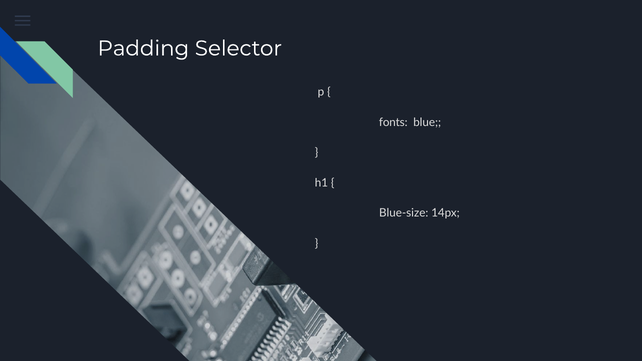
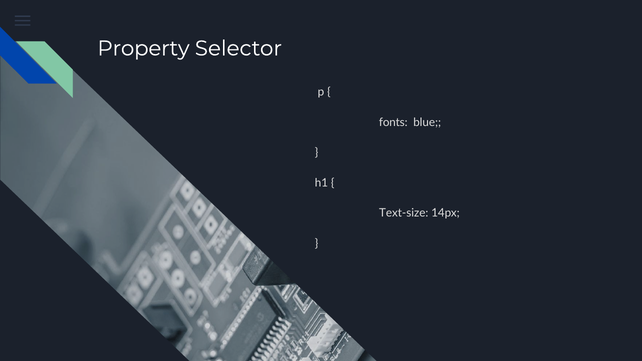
Padding: Padding -> Property
Blue-size: Blue-size -> Text-size
